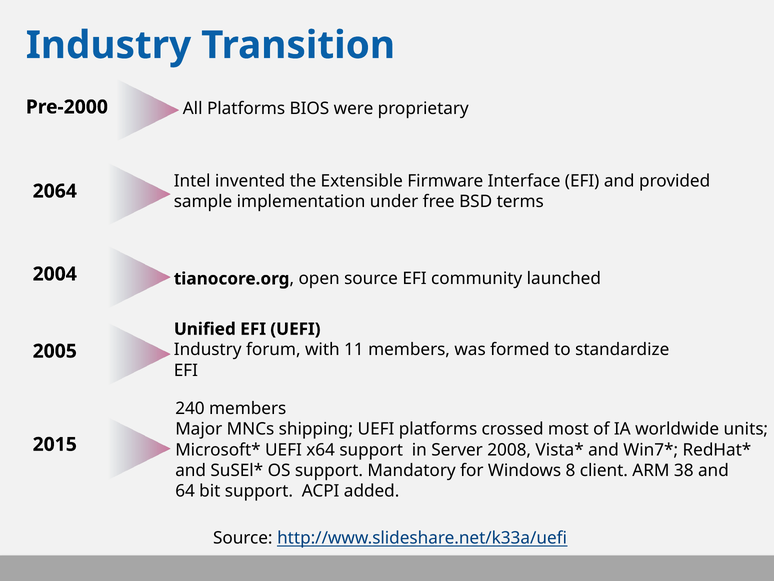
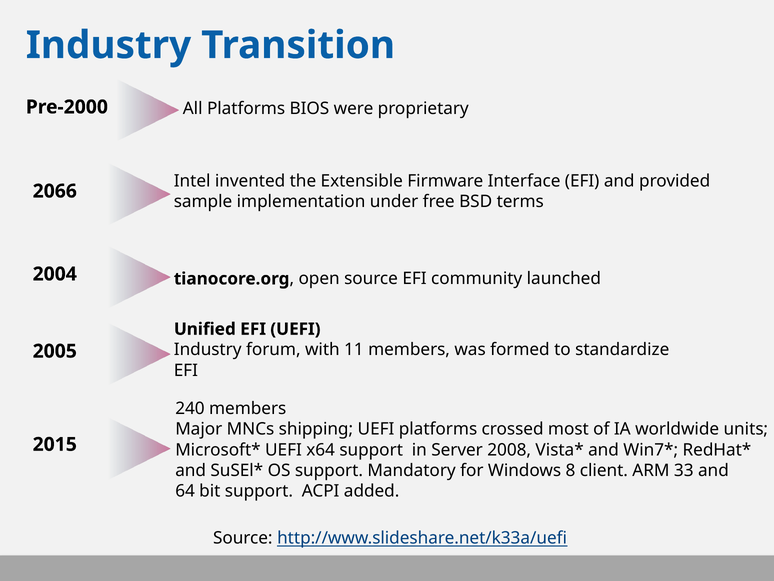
2064: 2064 -> 2066
38: 38 -> 33
